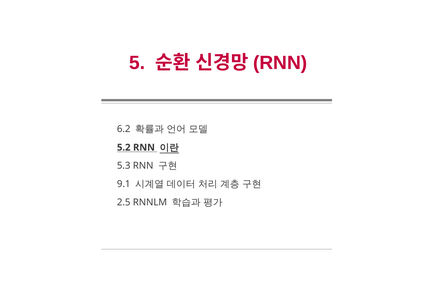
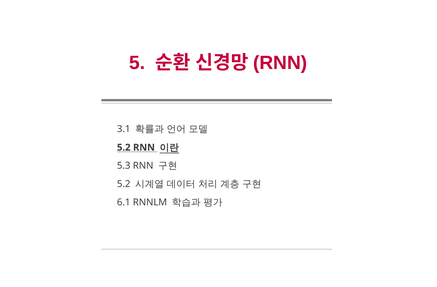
6.2: 6.2 -> 3.1
9.1 at (124, 184): 9.1 -> 5.2
2.5: 2.5 -> 6.1
